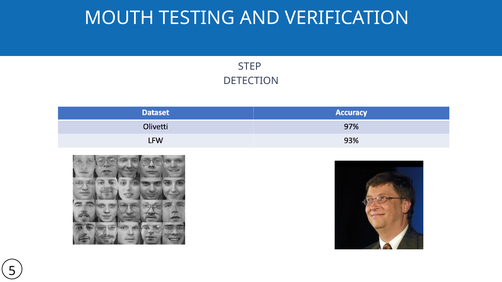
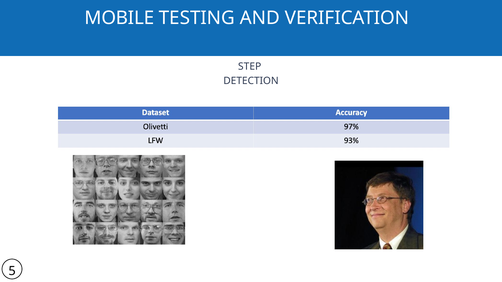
MOUTH: MOUTH -> MOBILE
